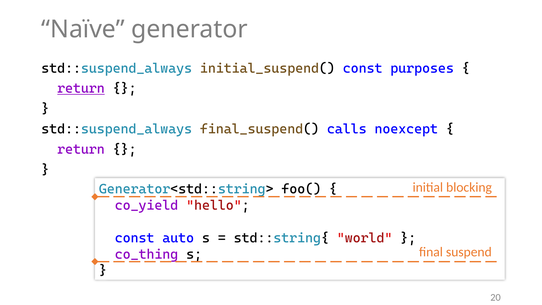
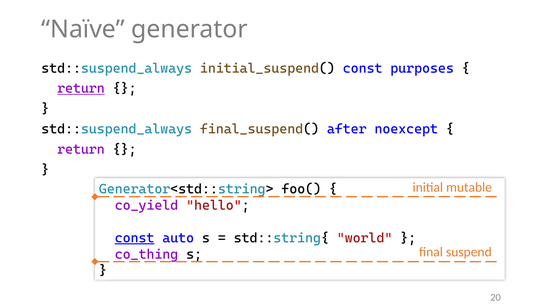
calls: calls -> after
blocking: blocking -> mutable
const at (135, 238) underline: none -> present
